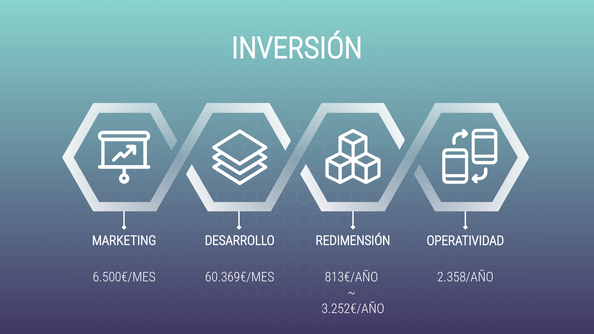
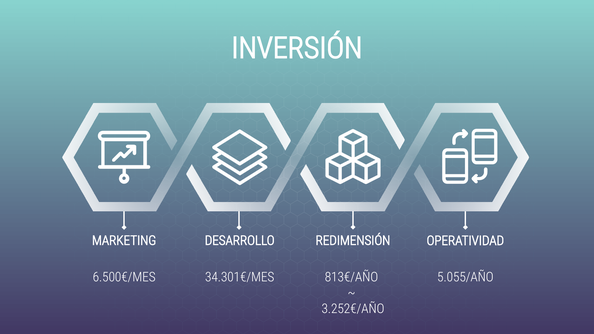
60.369€/MES: 60.369€/MES -> 34.301€/MES
2.358/AÑO: 2.358/AÑO -> 5.055/AÑO
